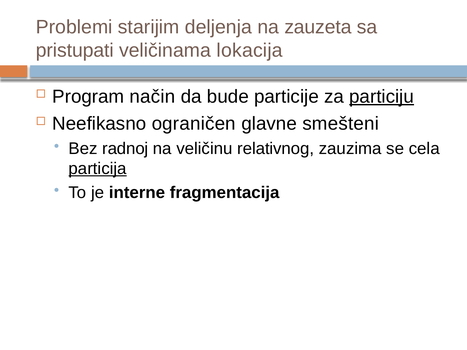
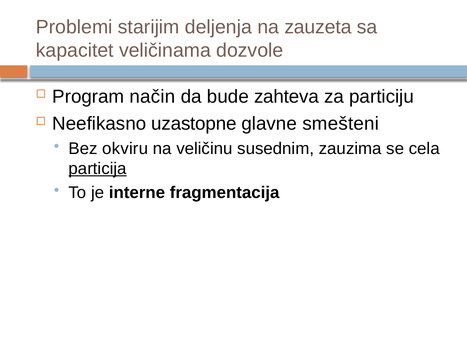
pristupati: pristupati -> kapacitet
lokacija: lokacija -> dozvole
particije: particije -> zahteva
particiju underline: present -> none
ograničen: ograničen -> uzastopne
radnoj: radnoj -> okviru
relativnog: relativnog -> susednim
